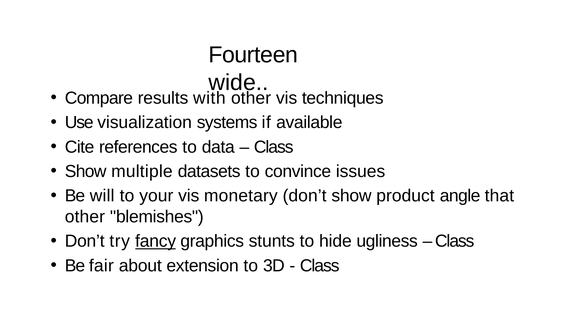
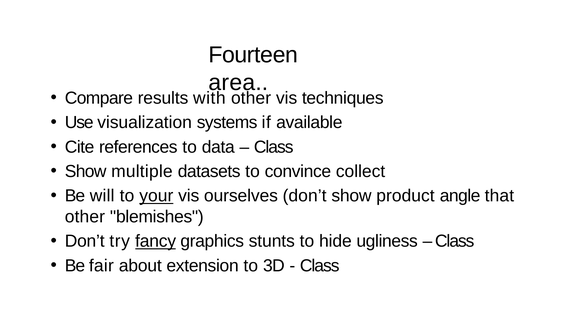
wide: wide -> area
issues: issues -> collect
your underline: none -> present
monetary: monetary -> ourselves
